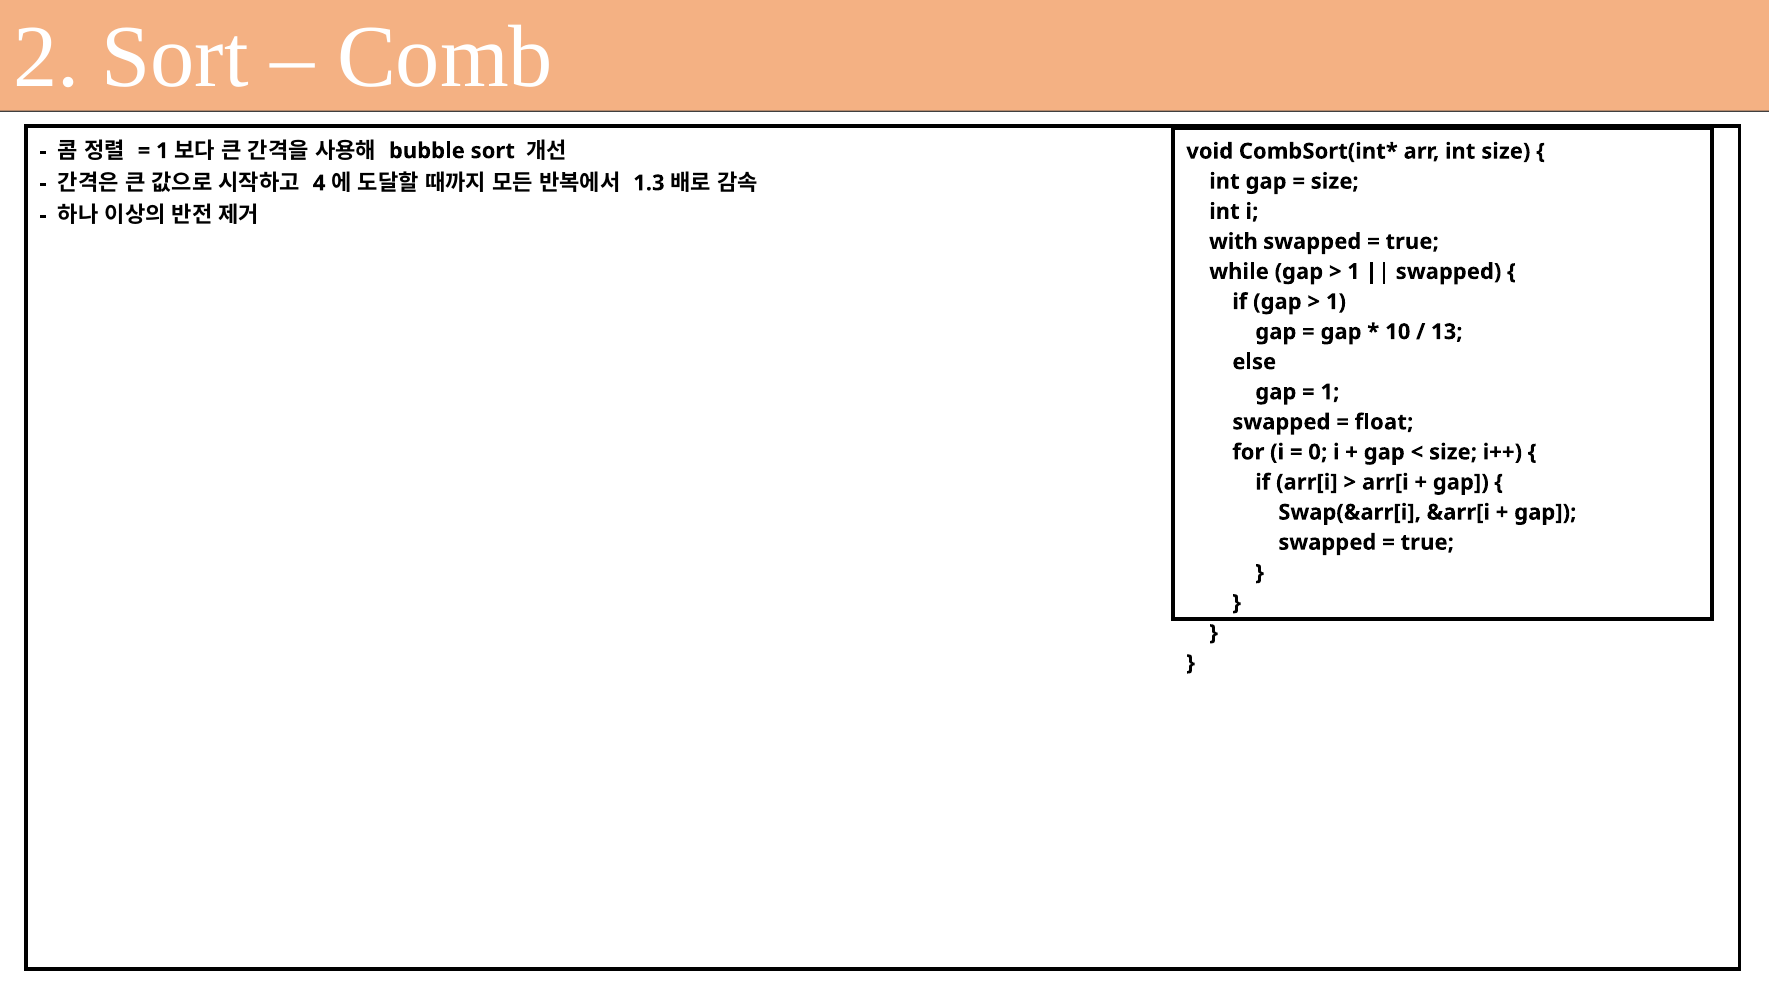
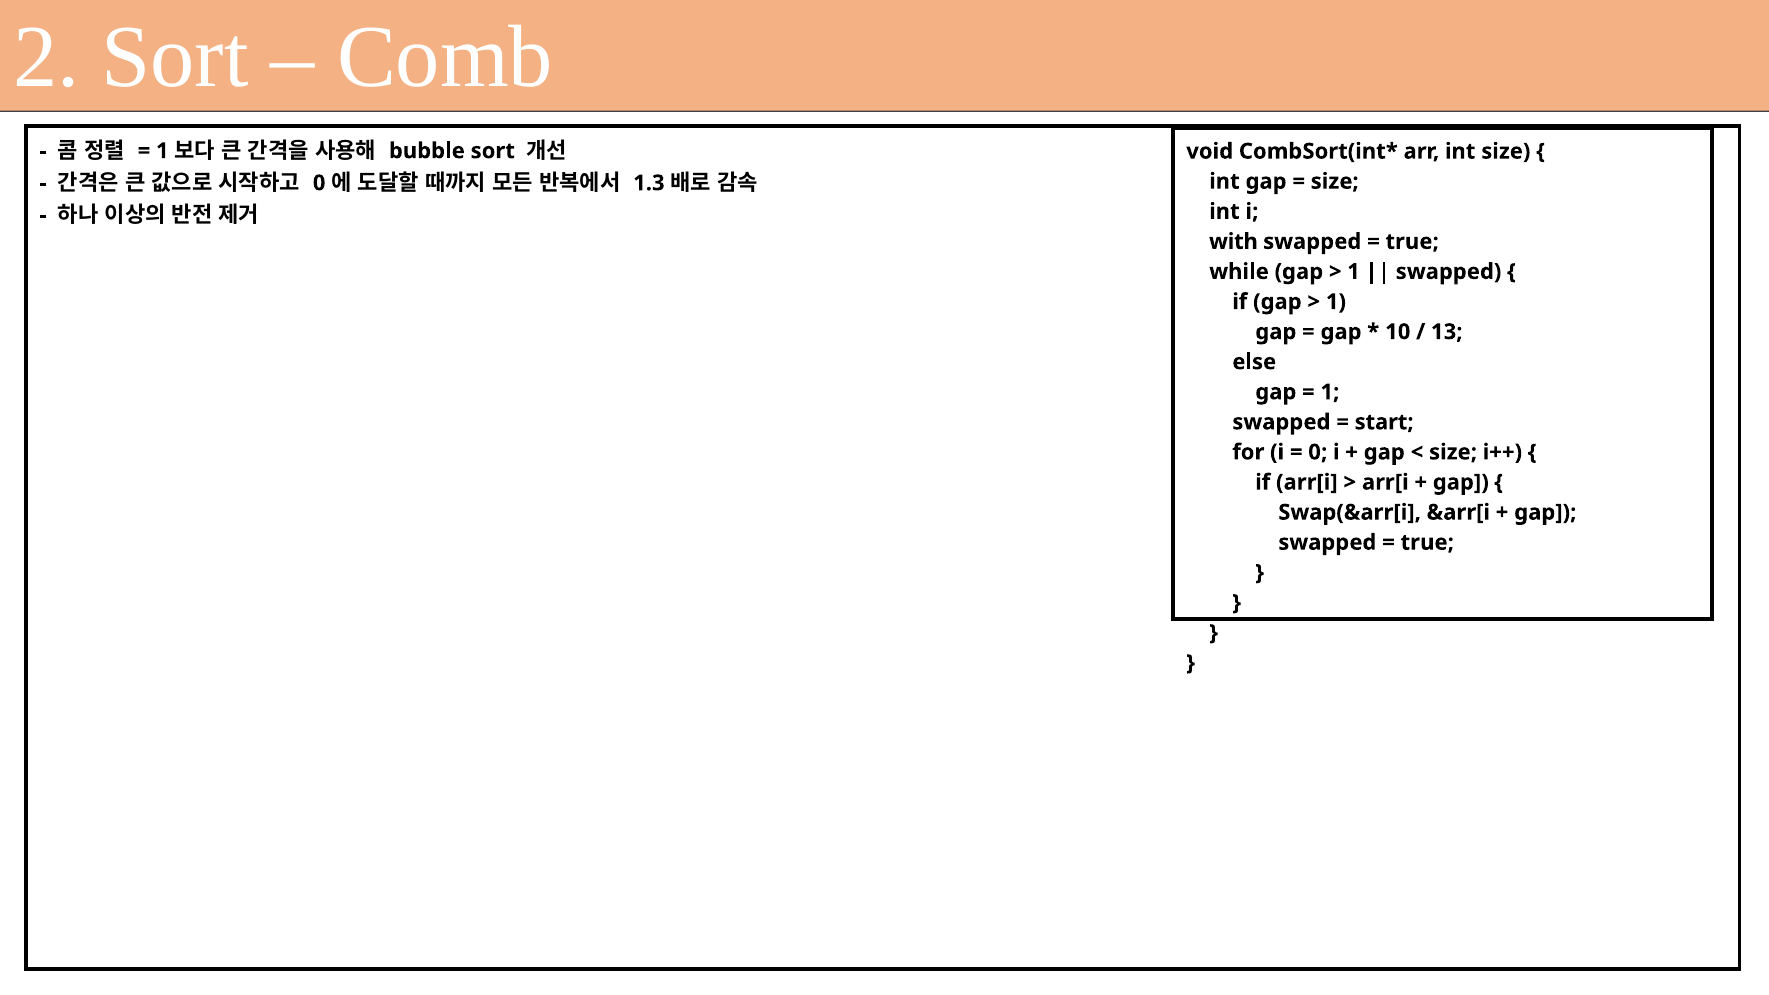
4 at (319, 183): 4 -> 0
float: float -> start
